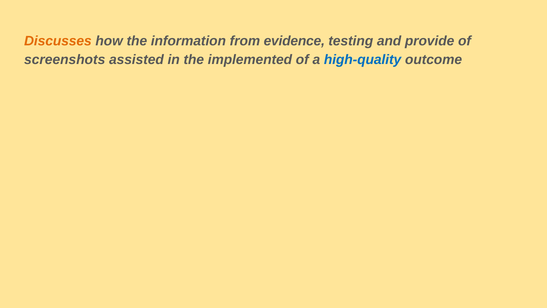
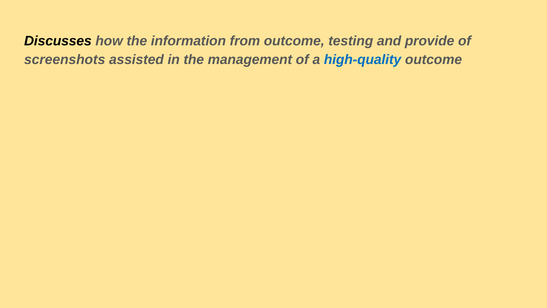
Discusses colour: orange -> black
from evidence: evidence -> outcome
implemented: implemented -> management
